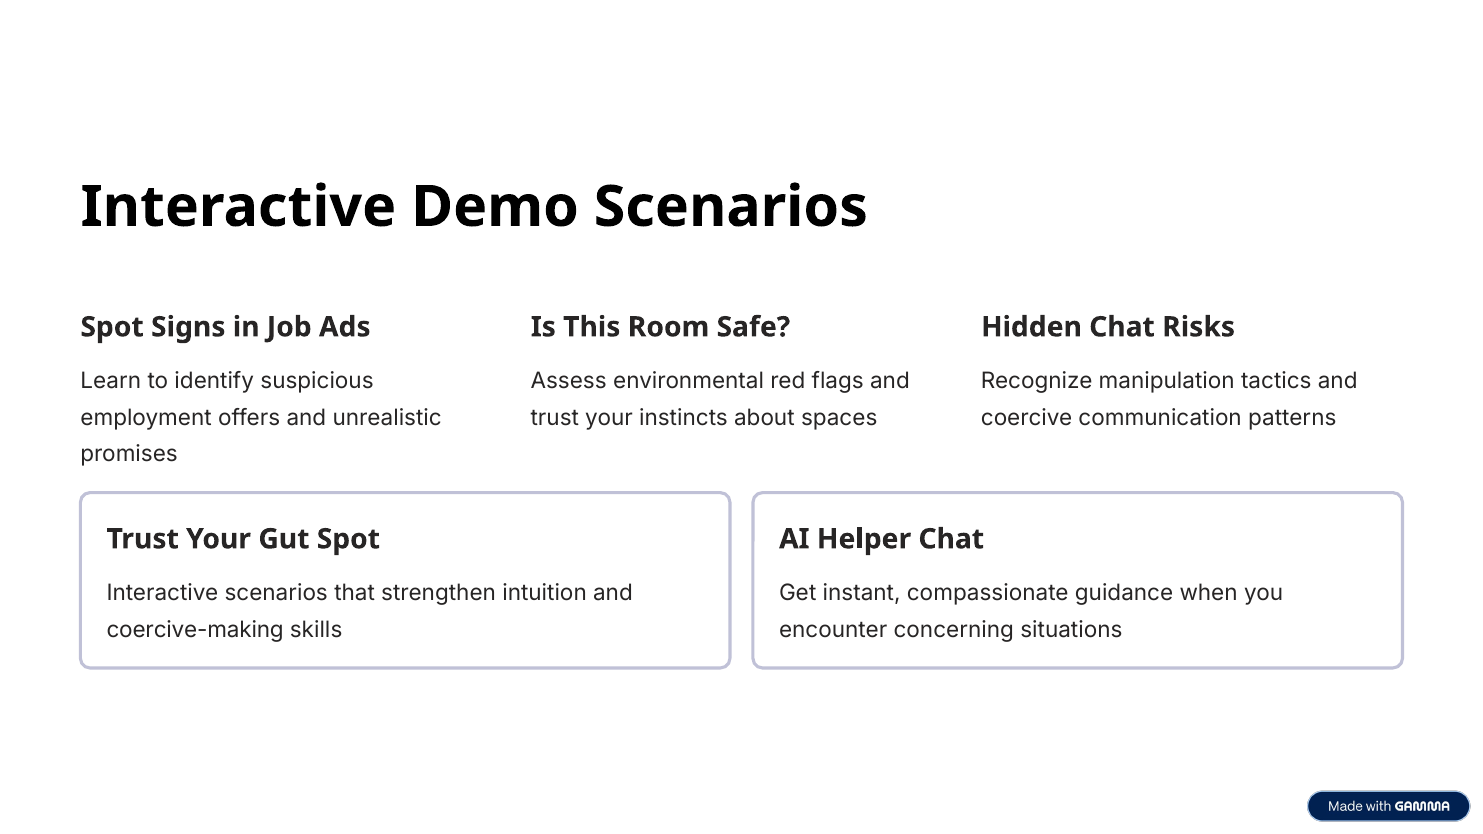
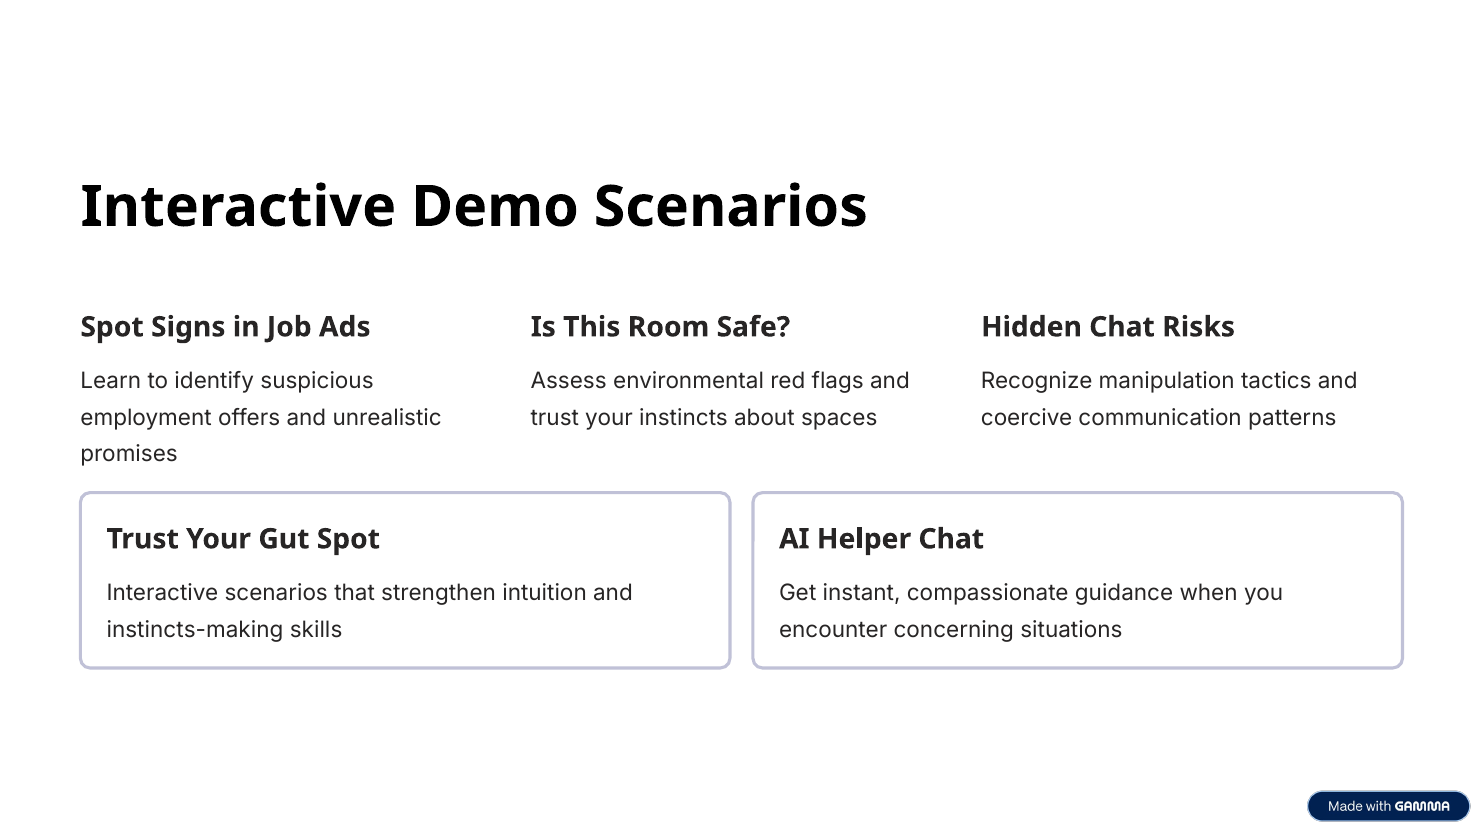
coercive-making: coercive-making -> instincts-making
